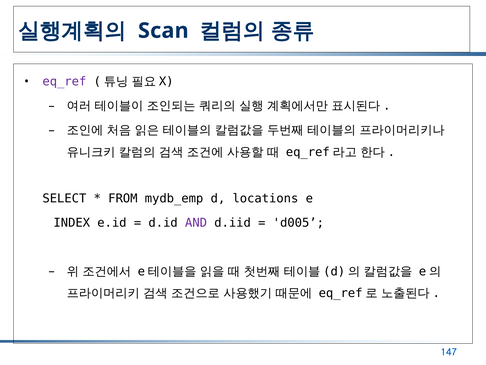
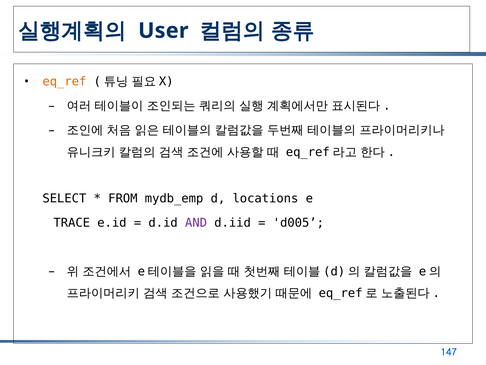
Scan: Scan -> User
eq_ref colour: purple -> orange
INDEX: INDEX -> TRACE
